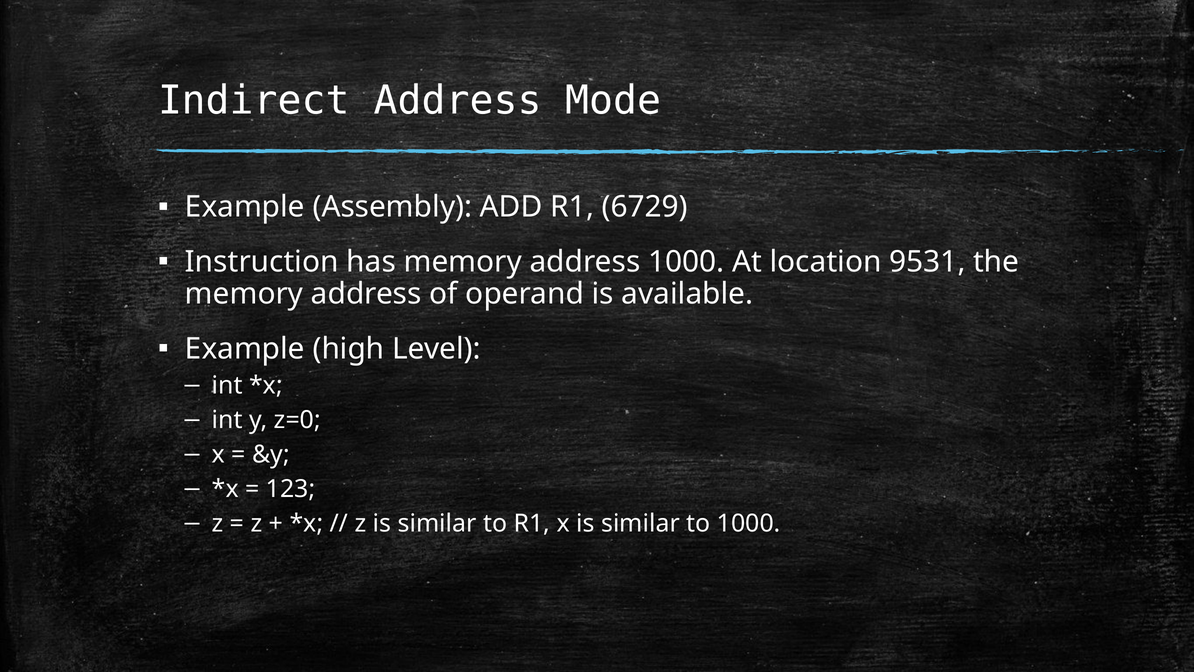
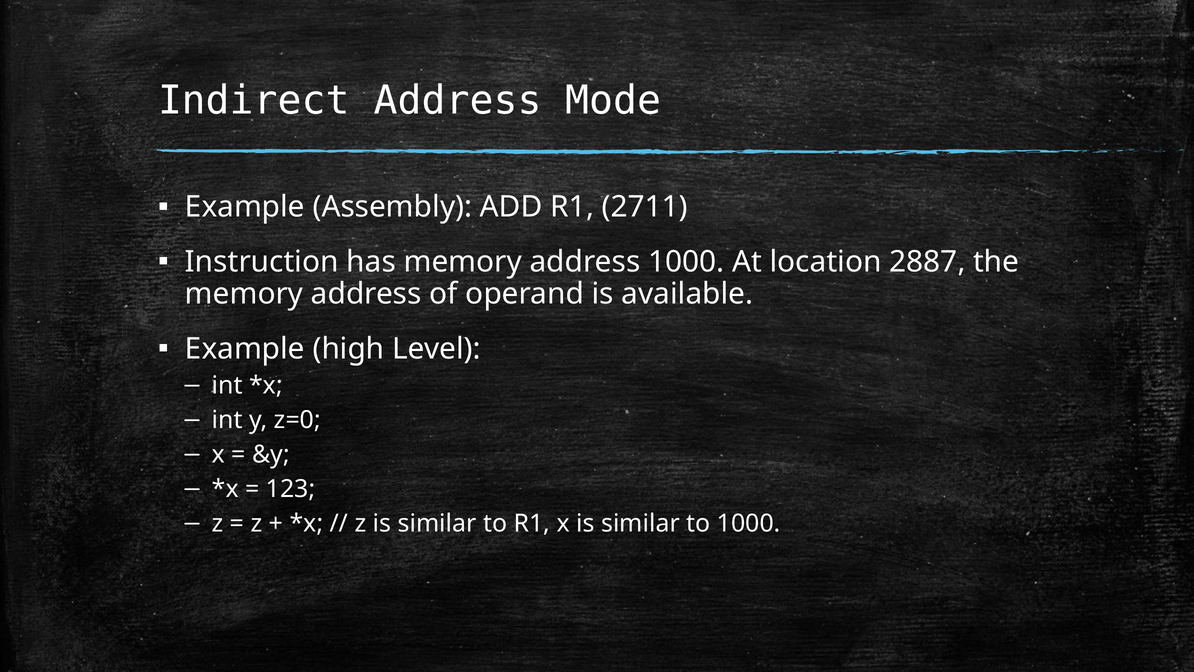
6729: 6729 -> 2711
9531: 9531 -> 2887
